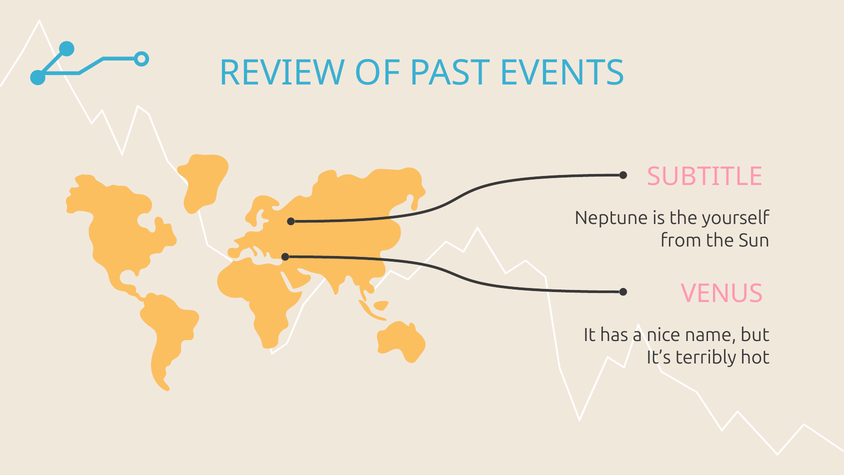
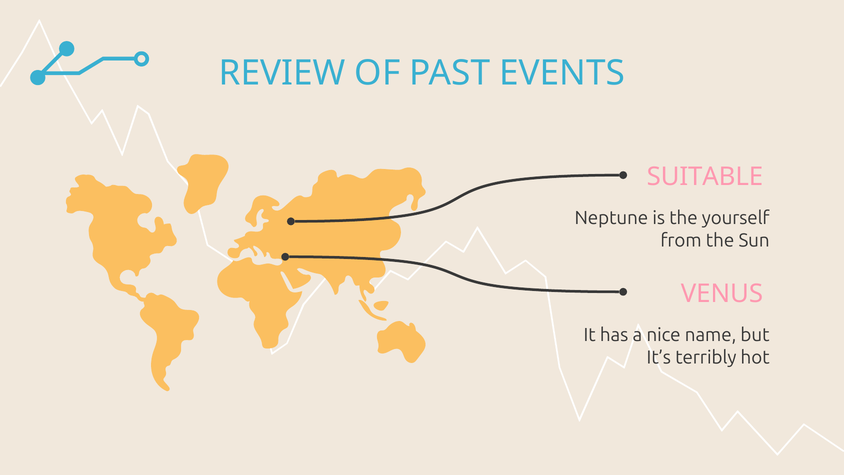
SUBTITLE: SUBTITLE -> SUITABLE
